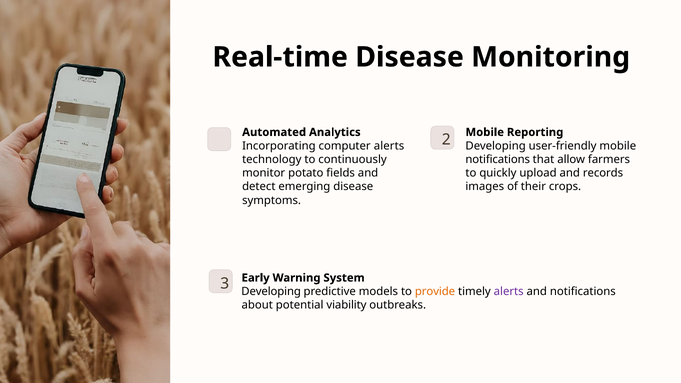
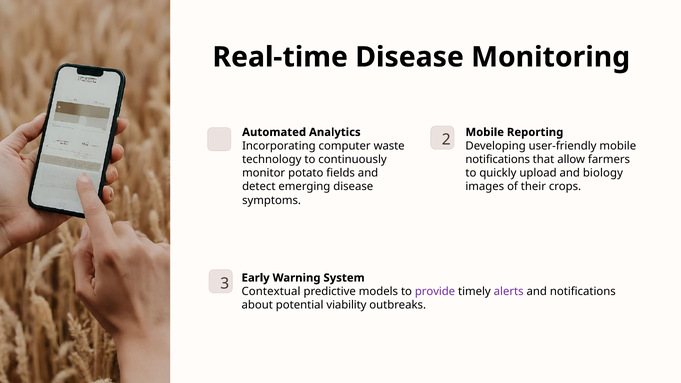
computer alerts: alerts -> waste
records: records -> biology
Developing at (271, 292): Developing -> Contextual
provide colour: orange -> purple
